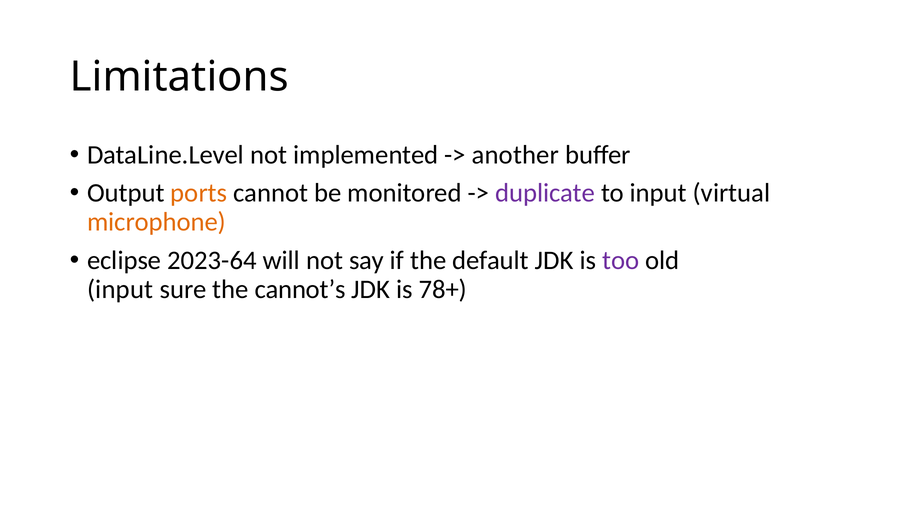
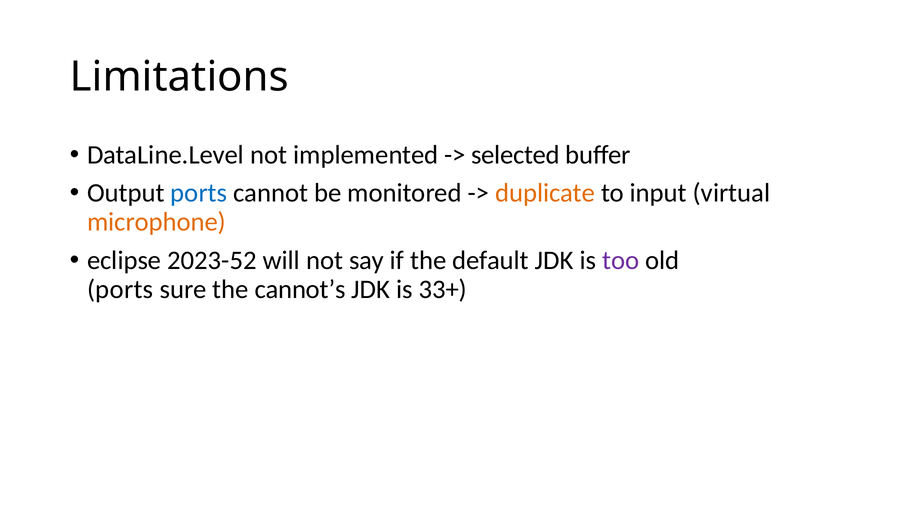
another: another -> selected
ports at (199, 193) colour: orange -> blue
duplicate colour: purple -> orange
2023-64: 2023-64 -> 2023-52
input at (120, 289): input -> ports
78+: 78+ -> 33+
